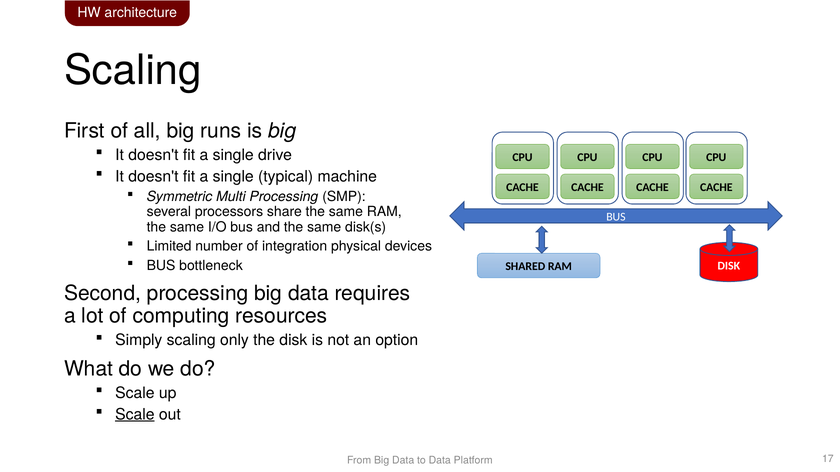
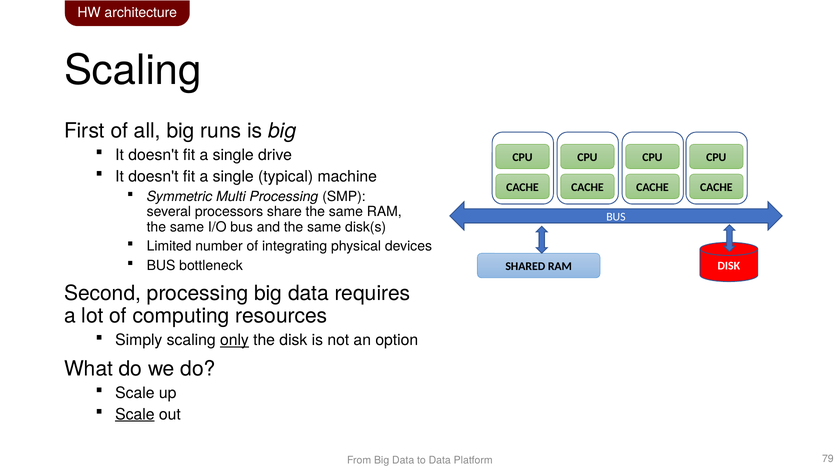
integration: integration -> integrating
only underline: none -> present
17: 17 -> 79
